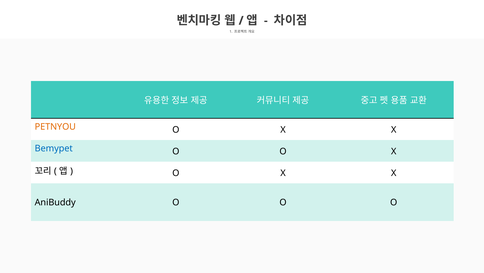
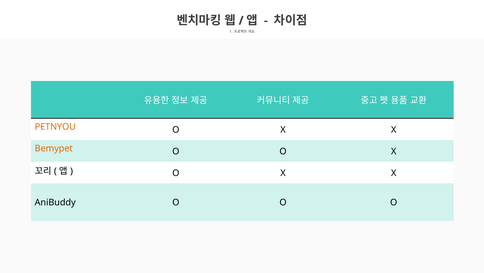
Bemypet colour: blue -> orange
